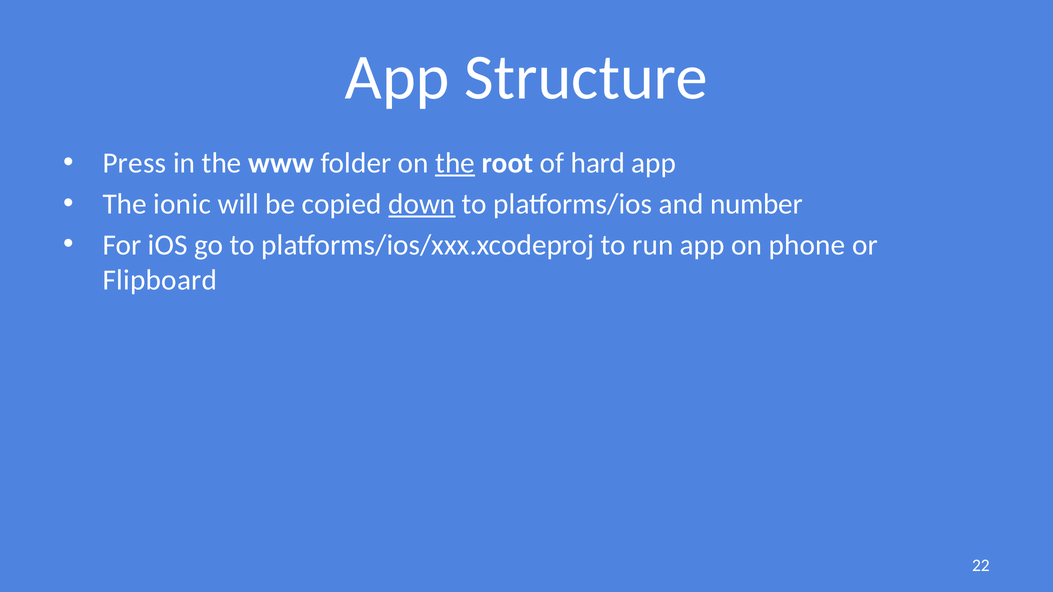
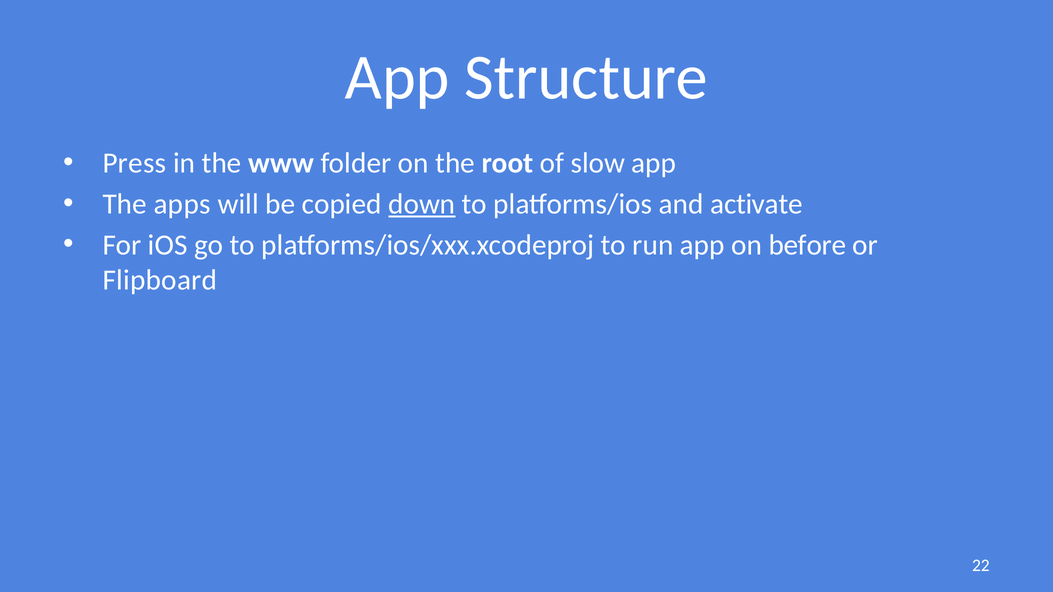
the at (455, 163) underline: present -> none
hard: hard -> slow
ionic: ionic -> apps
number: number -> activate
phone: phone -> before
